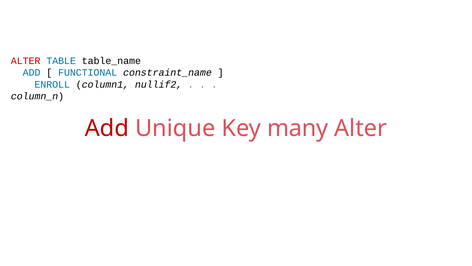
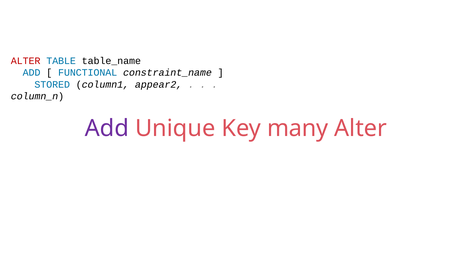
ENROLL: ENROLL -> STORED
nullif2: nullif2 -> appear2
Add at (107, 128) colour: red -> purple
